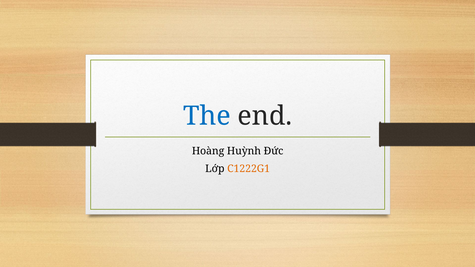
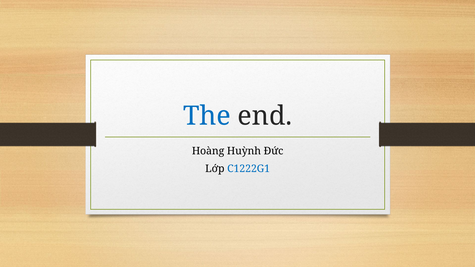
C1222G1 colour: orange -> blue
